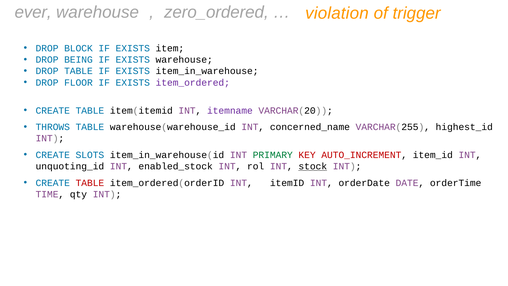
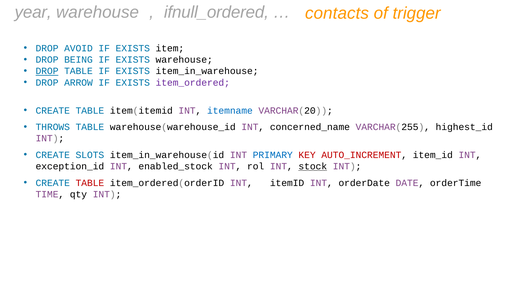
ever: ever -> year
zero_ordered: zero_ordered -> ifnull_ordered
violation: violation -> contacts
BLOCK: BLOCK -> AVOID
DROP at (47, 71) underline: none -> present
FLOOR: FLOOR -> ARROW
itemname colour: purple -> blue
PRIMARY colour: green -> blue
unquoting_id: unquoting_id -> exception_id
